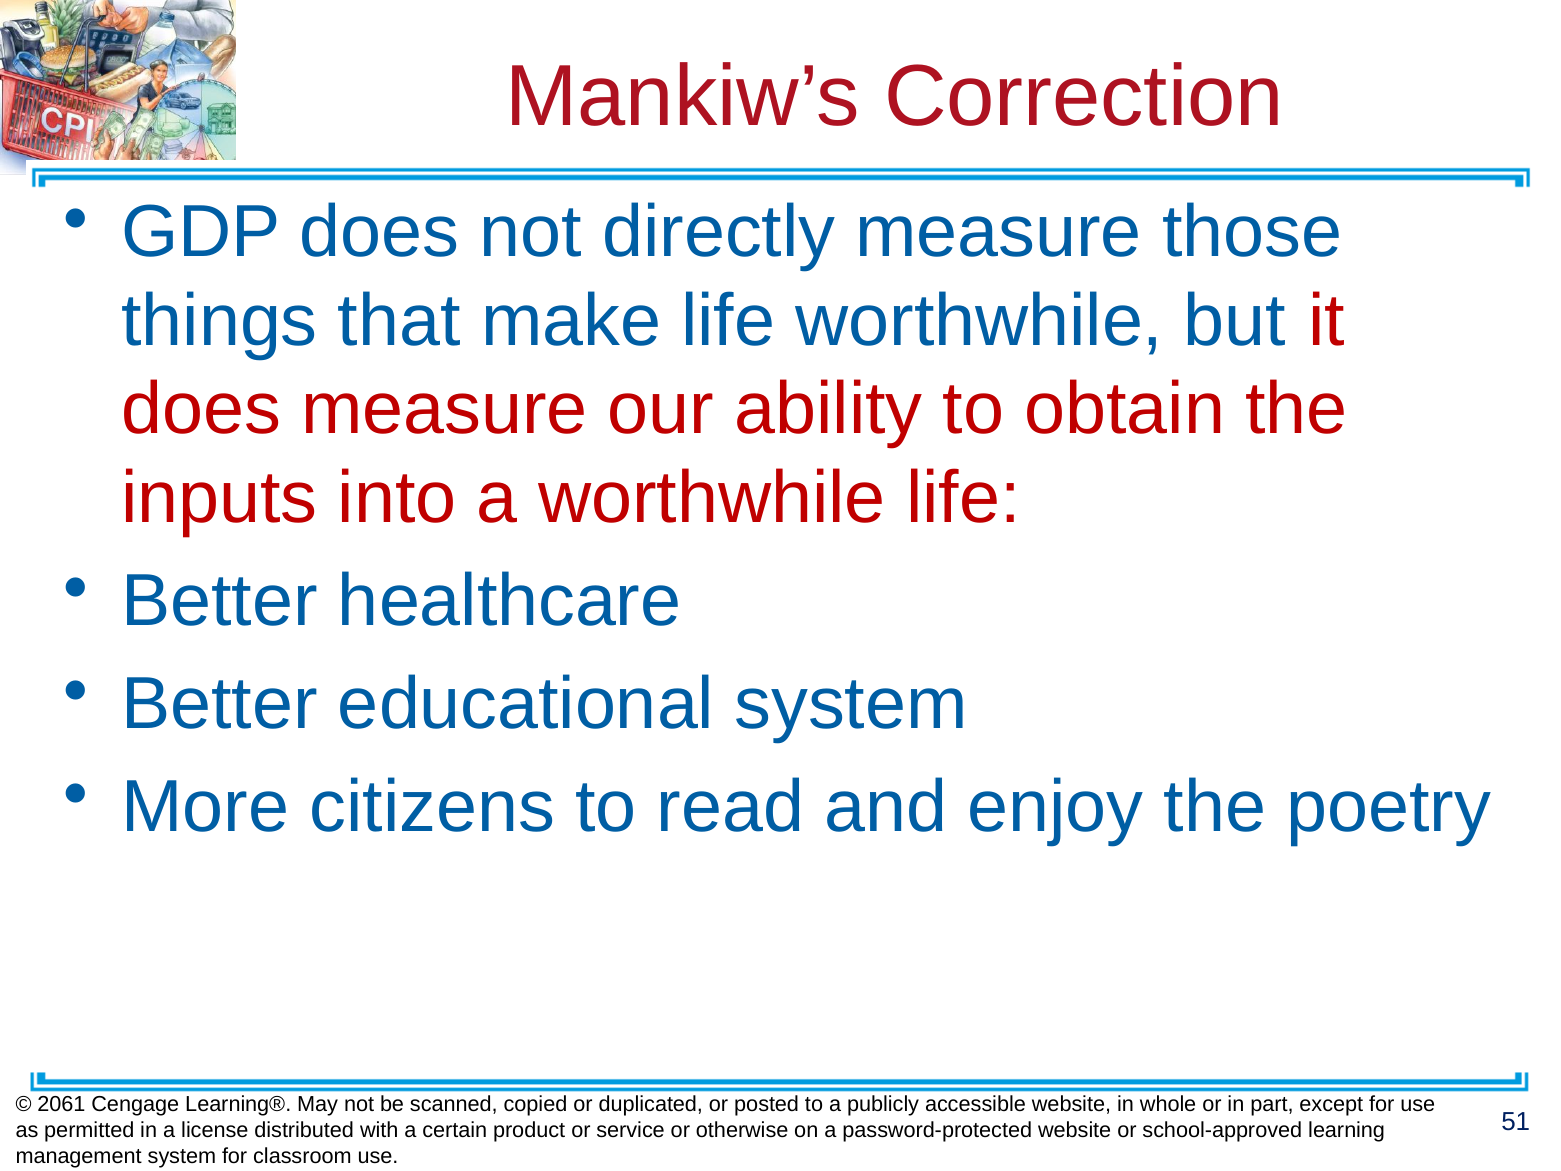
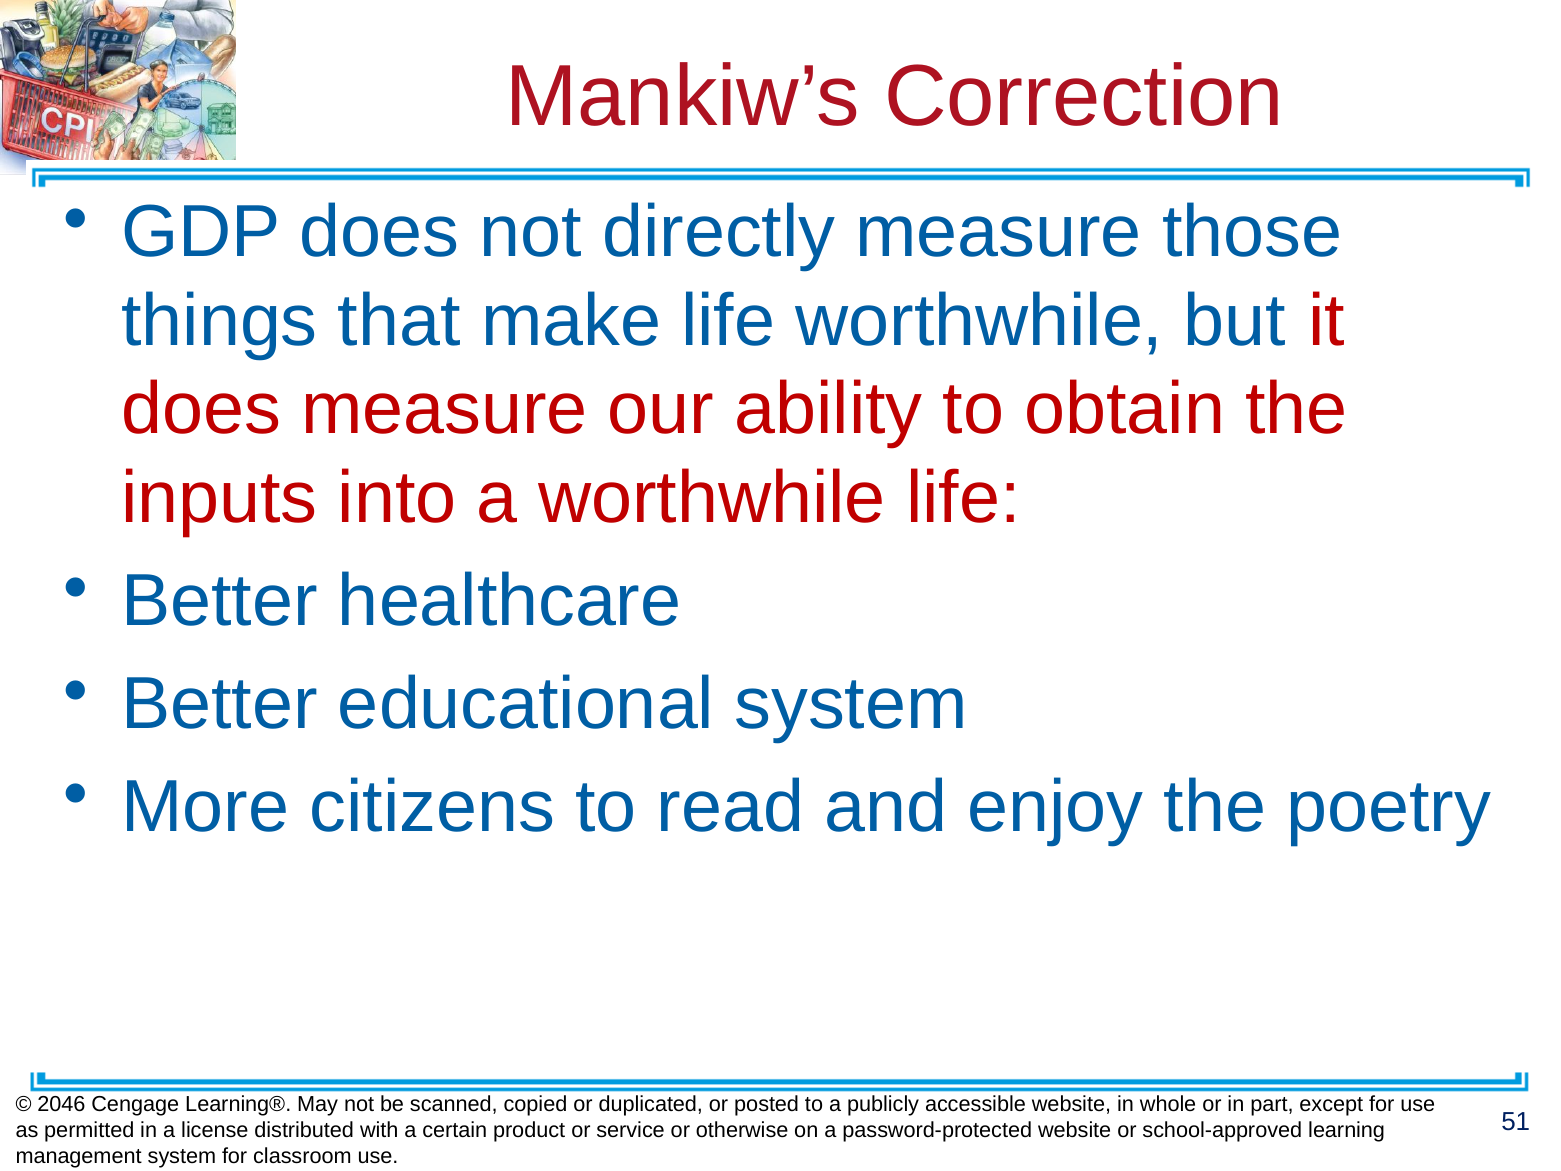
2061: 2061 -> 2046
